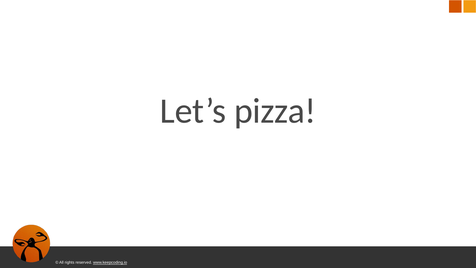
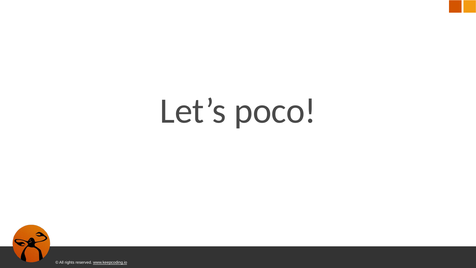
pizza: pizza -> poco
